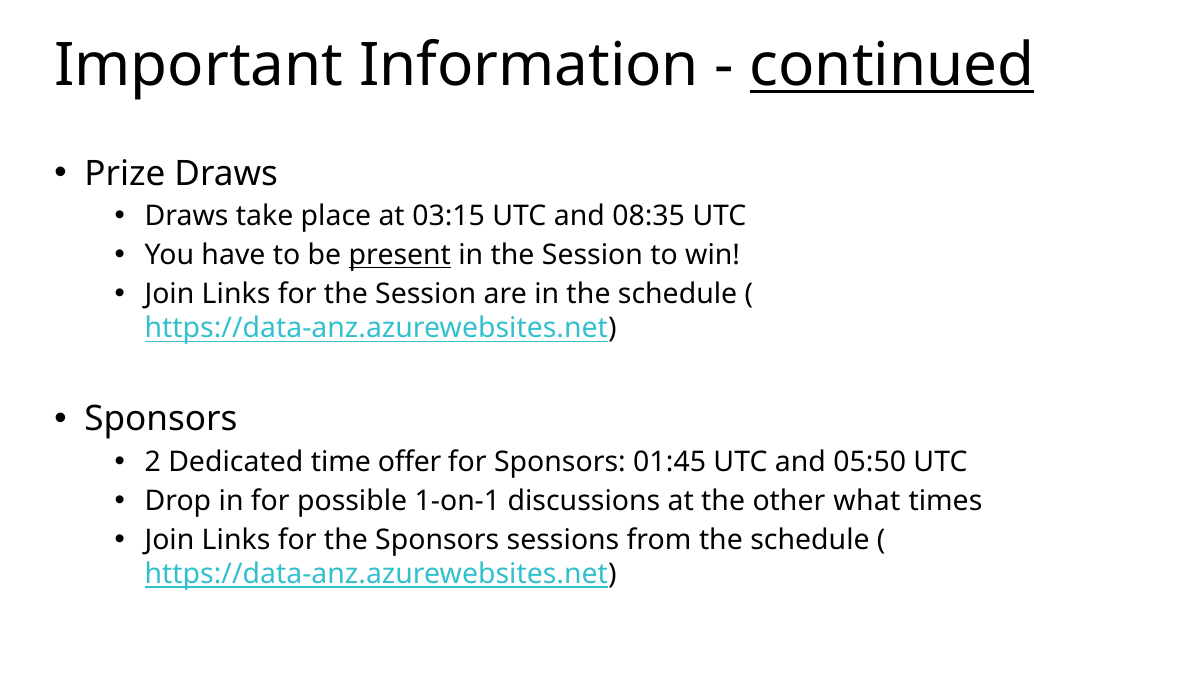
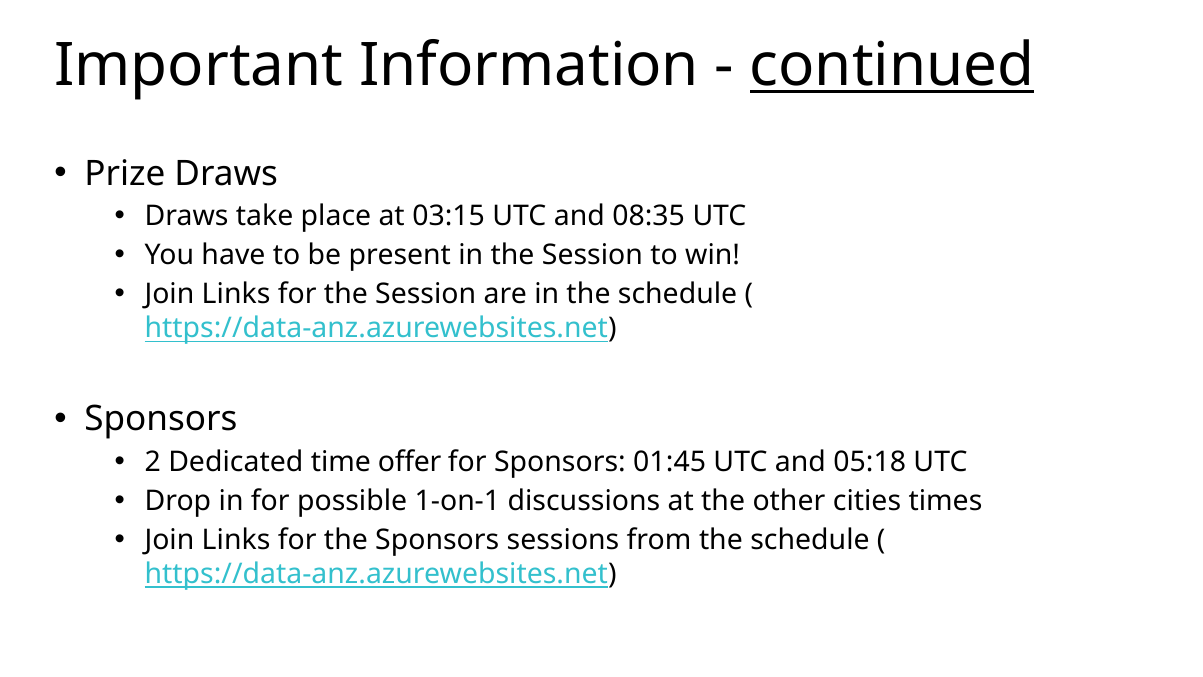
present underline: present -> none
05:50: 05:50 -> 05:18
what: what -> cities
